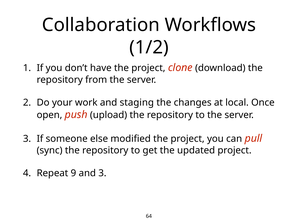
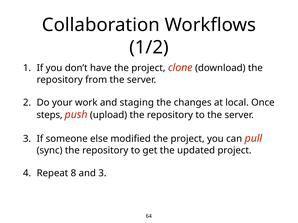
open: open -> steps
9: 9 -> 8
